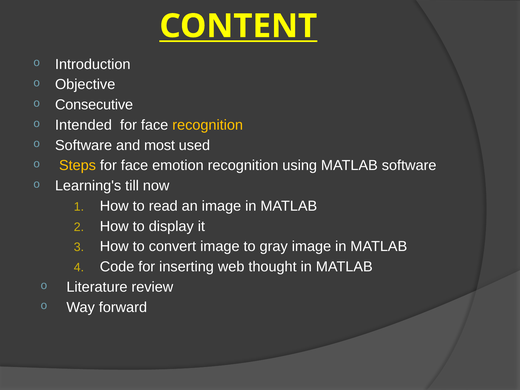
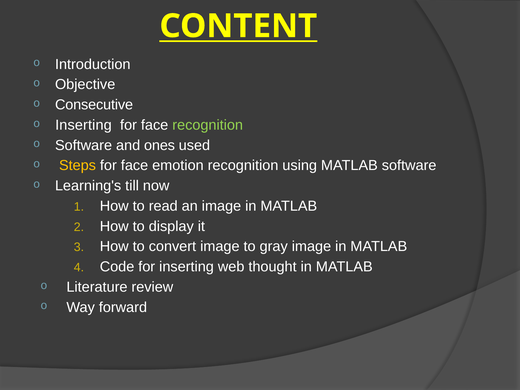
Intended at (83, 125): Intended -> Inserting
recognition at (208, 125) colour: yellow -> light green
most: most -> ones
